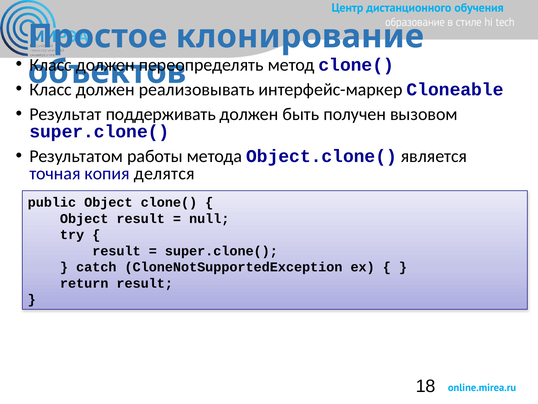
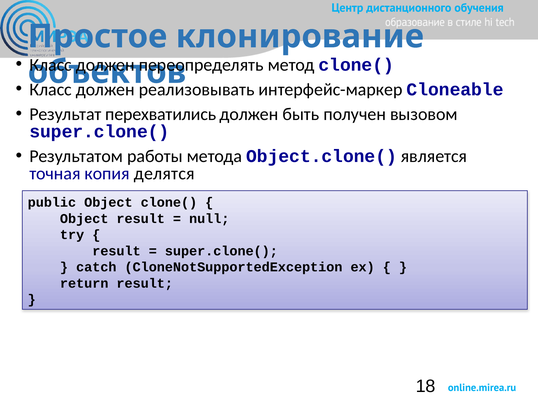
поддерживать: поддерживать -> перехватились
